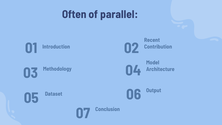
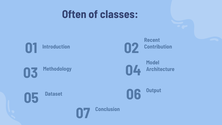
parallel: parallel -> classes
